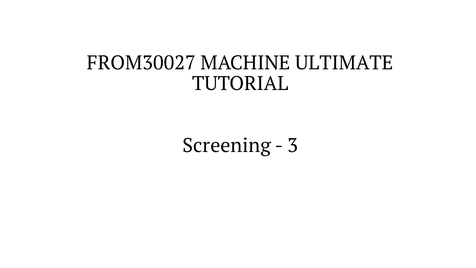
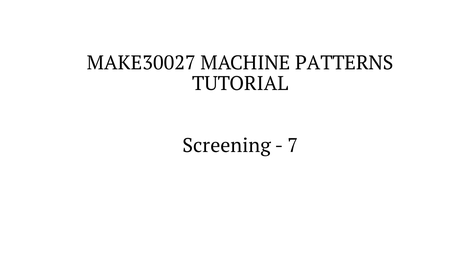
FROM30027: FROM30027 -> MAKE30027
ULTIMATE: ULTIMATE -> PATTERNS
3: 3 -> 7
